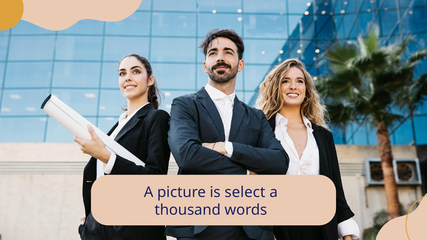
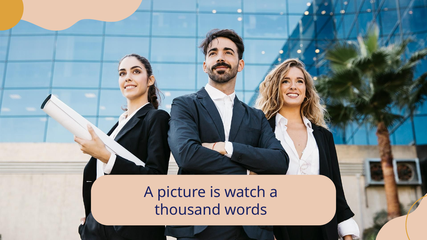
select: select -> watch
